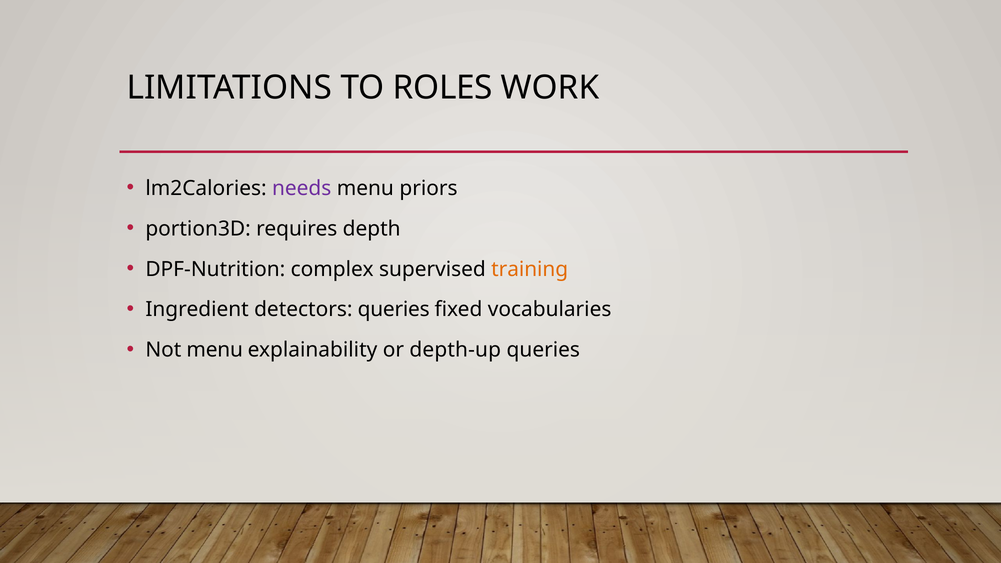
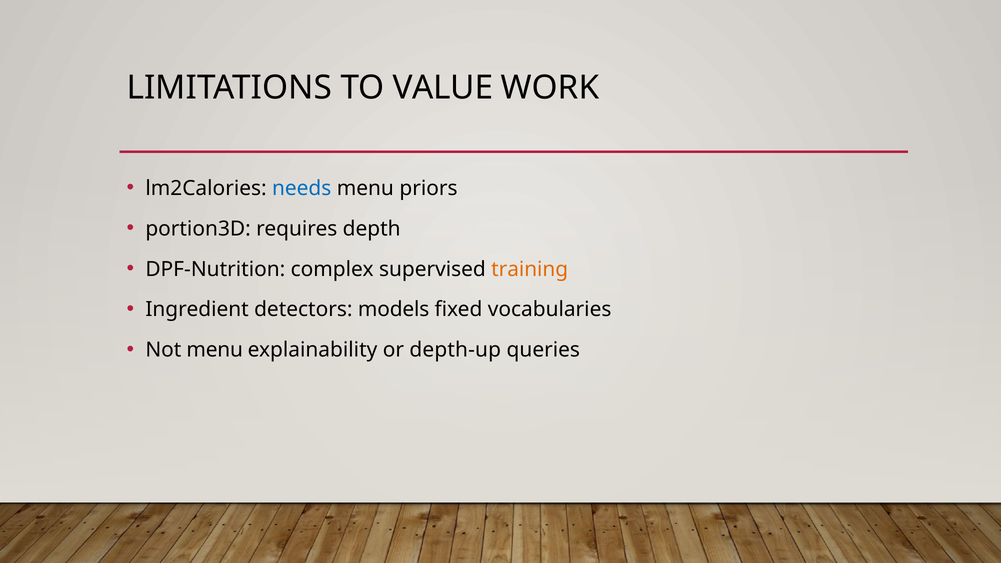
ROLES: ROLES -> VALUE
needs colour: purple -> blue
detectors queries: queries -> models
